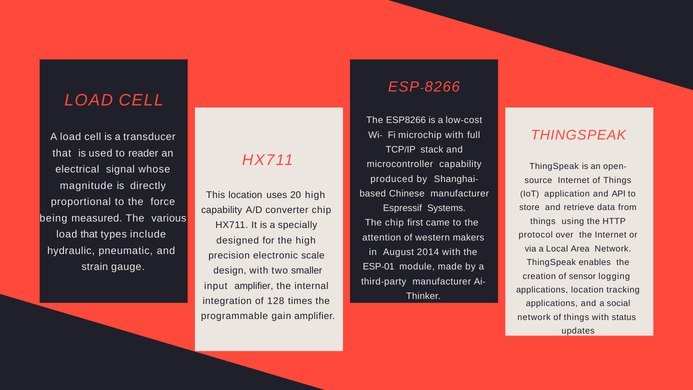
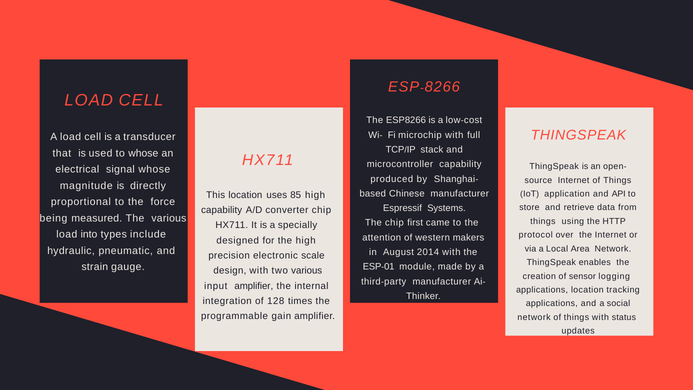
to reader: reader -> whose
20: 20 -> 85
load that: that -> into
two smaller: smaller -> various
